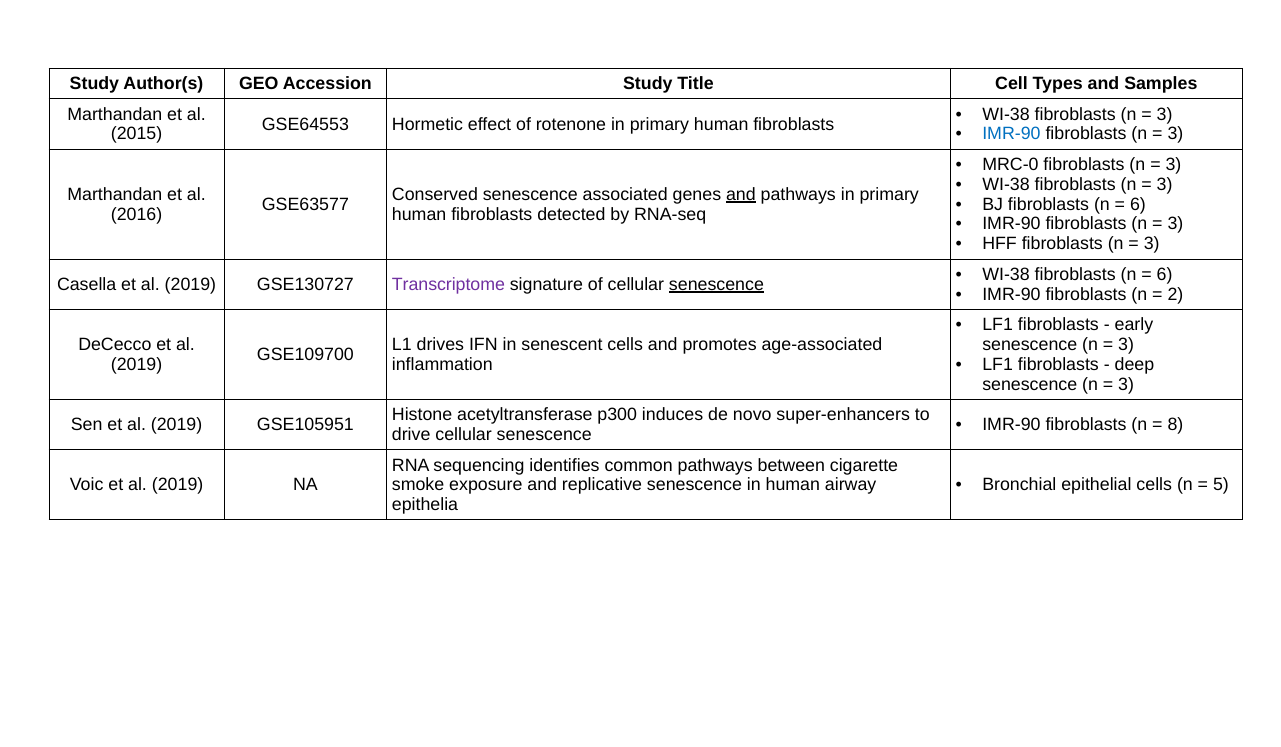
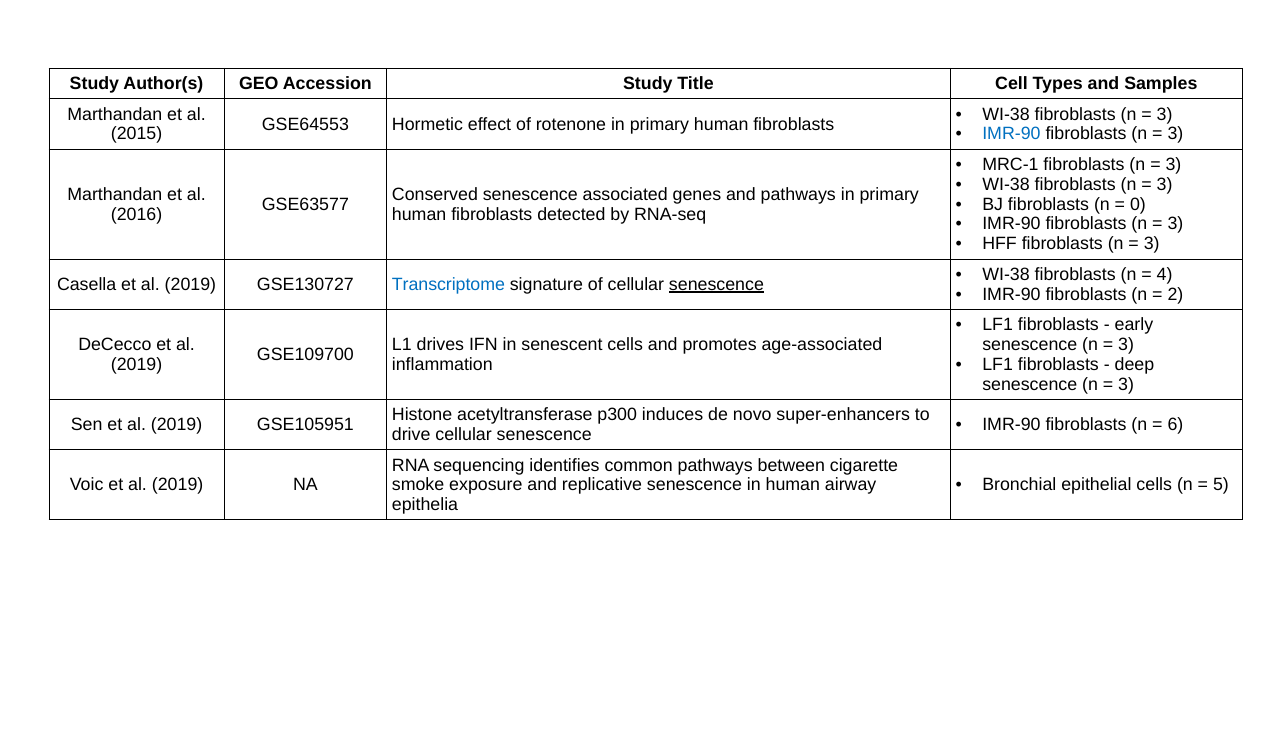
MRC-0: MRC-0 -> MRC-1
and at (741, 194) underline: present -> none
6 at (1138, 204): 6 -> 0
6 at (1165, 275): 6 -> 4
Transcriptome colour: purple -> blue
8: 8 -> 6
